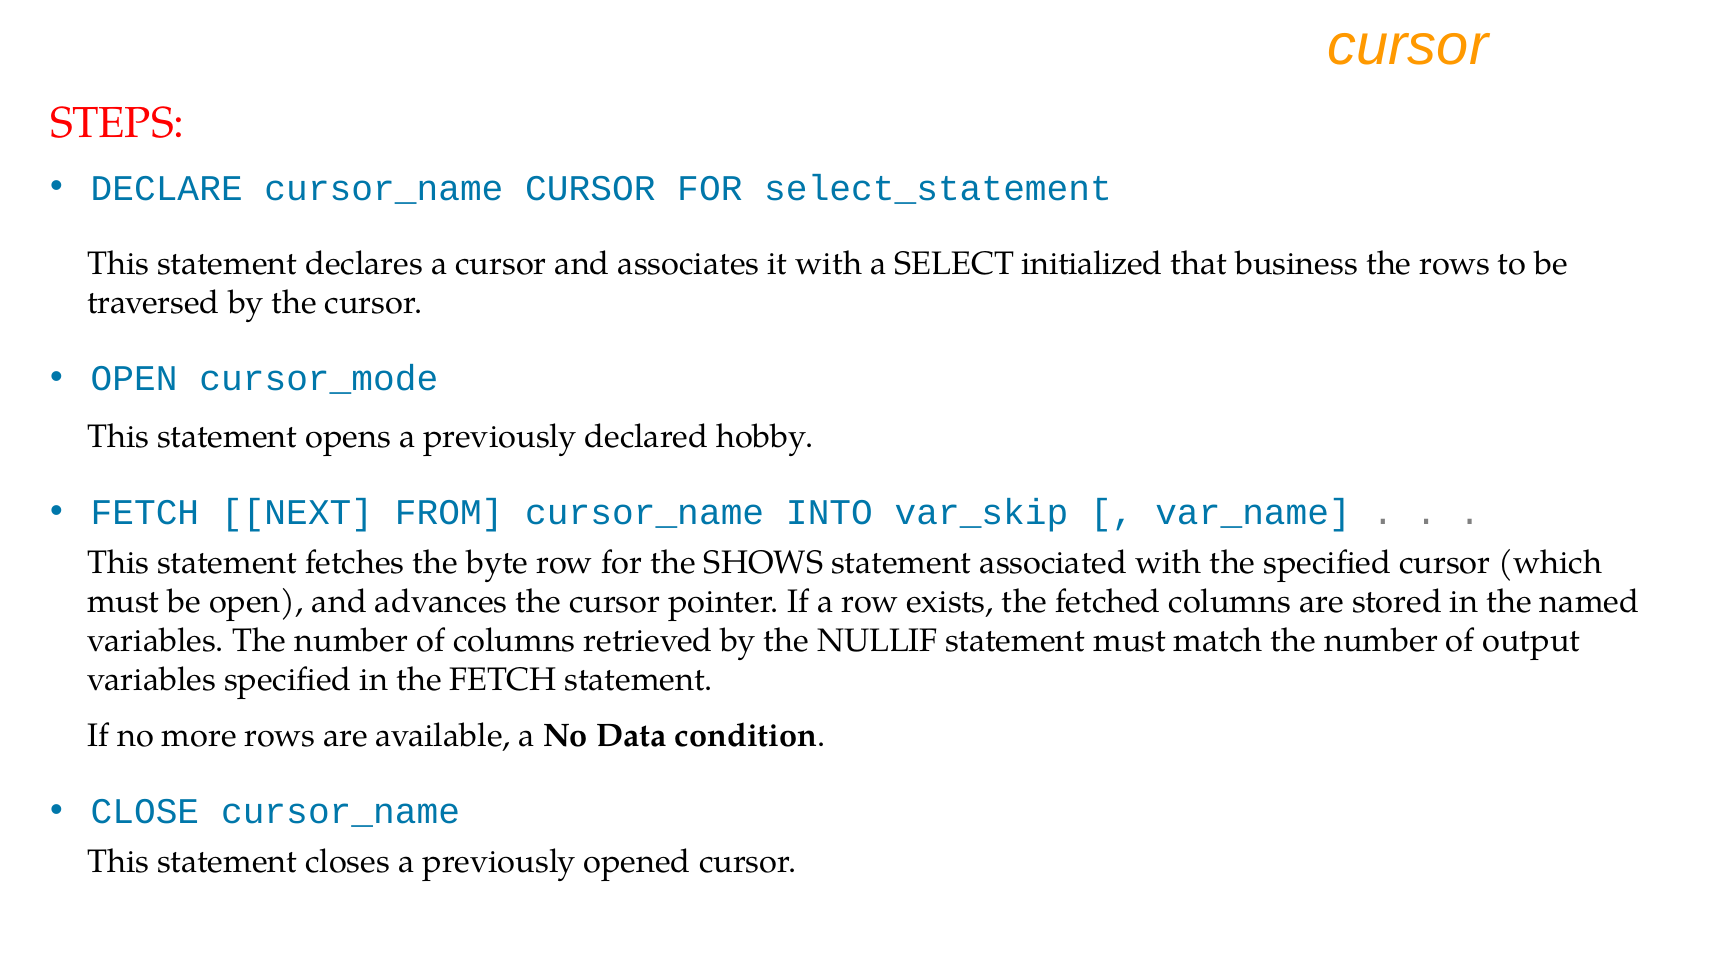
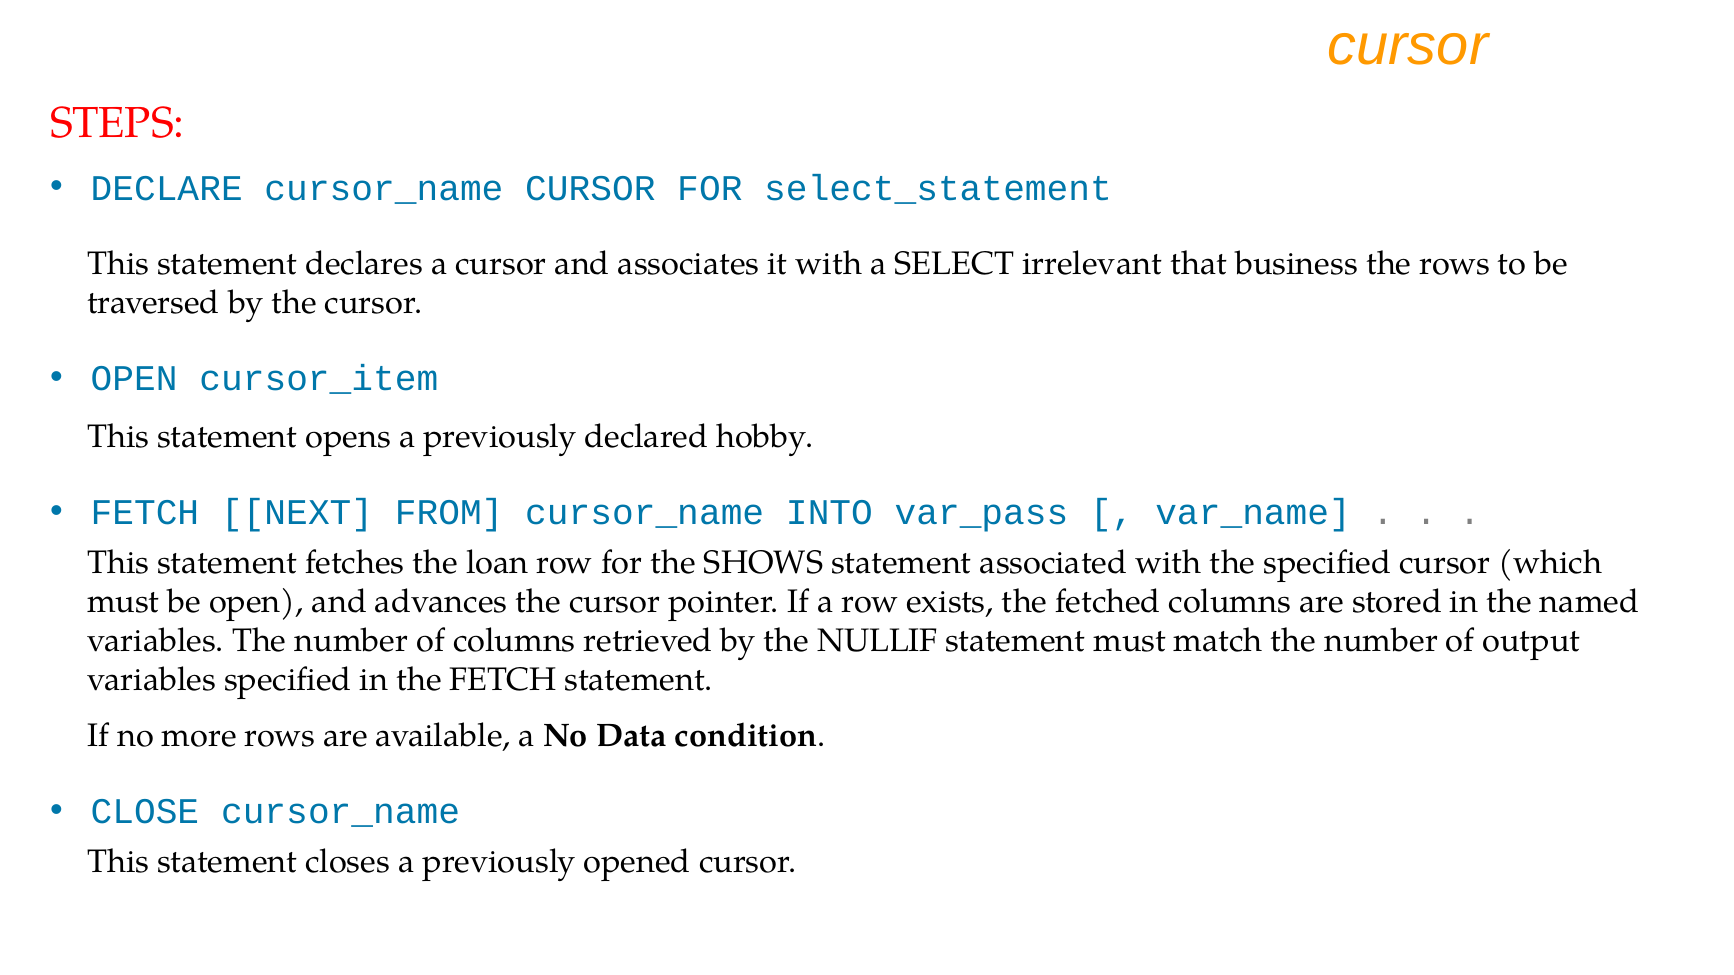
initialized: initialized -> irrelevant
cursor_mode: cursor_mode -> cursor_item
var_skip: var_skip -> var_pass
byte: byte -> loan
